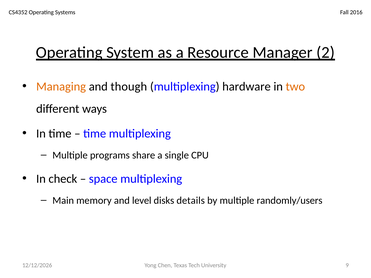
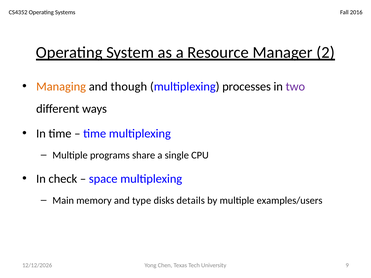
hardware: hardware -> processes
two colour: orange -> purple
level: level -> type
randomly/users: randomly/users -> examples/users
